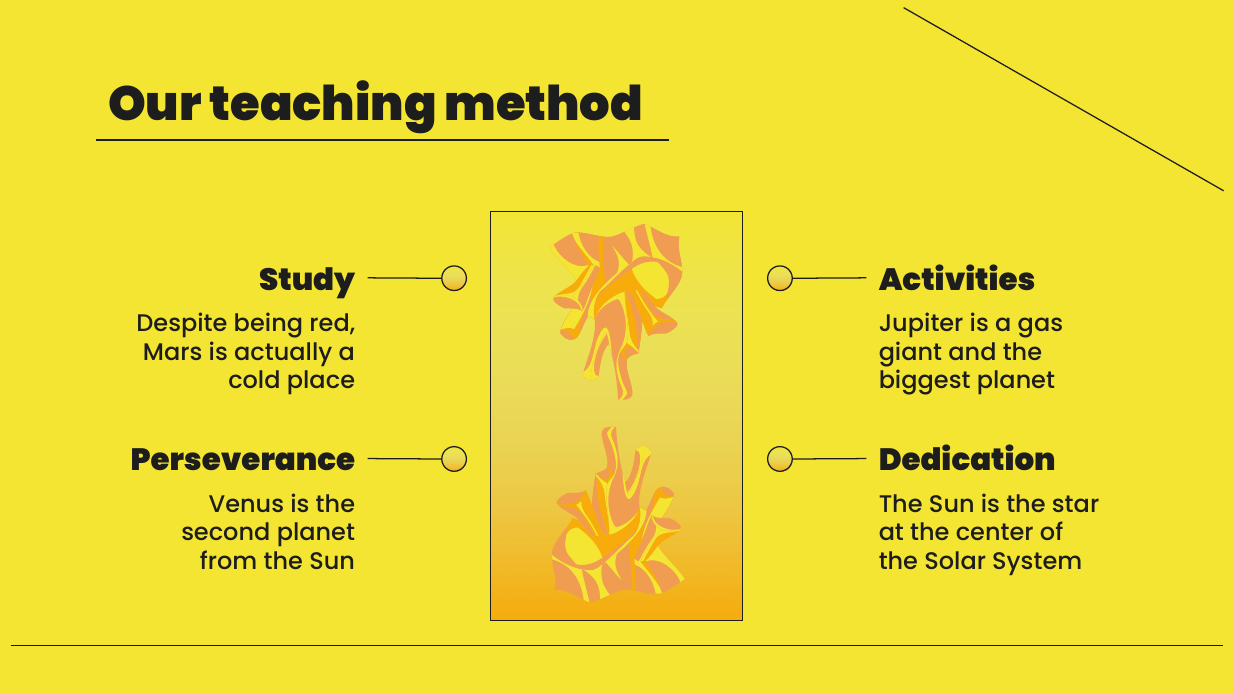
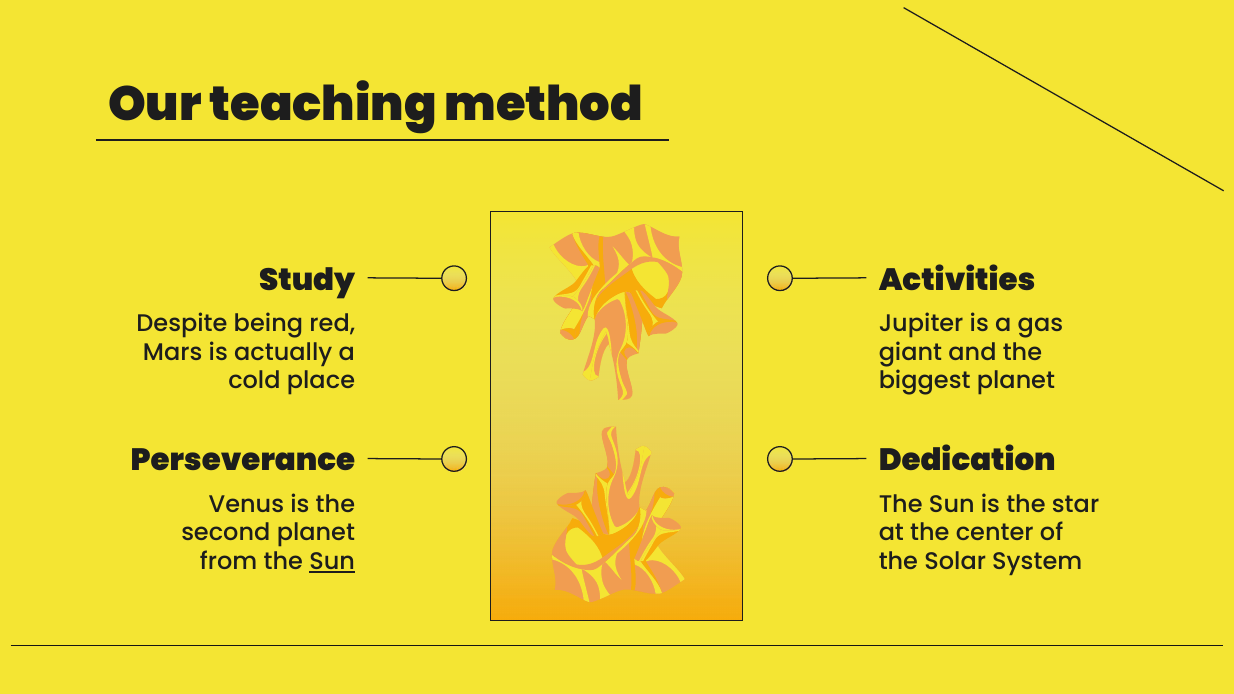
Sun at (332, 562) underline: none -> present
